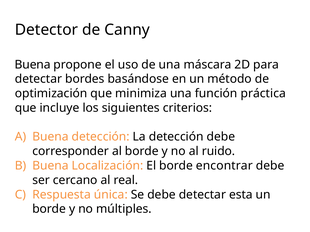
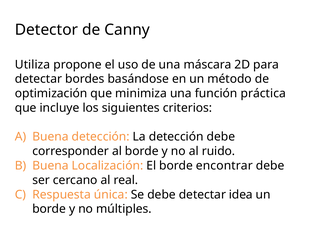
Buena at (33, 65): Buena -> Utiliza
esta: esta -> idea
